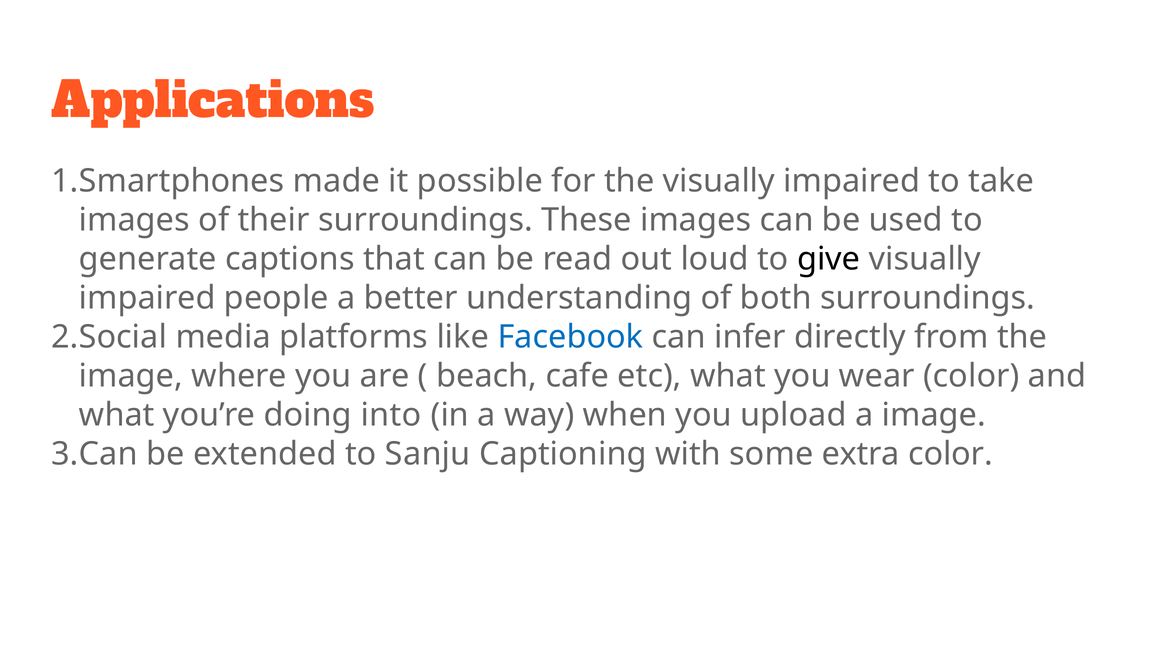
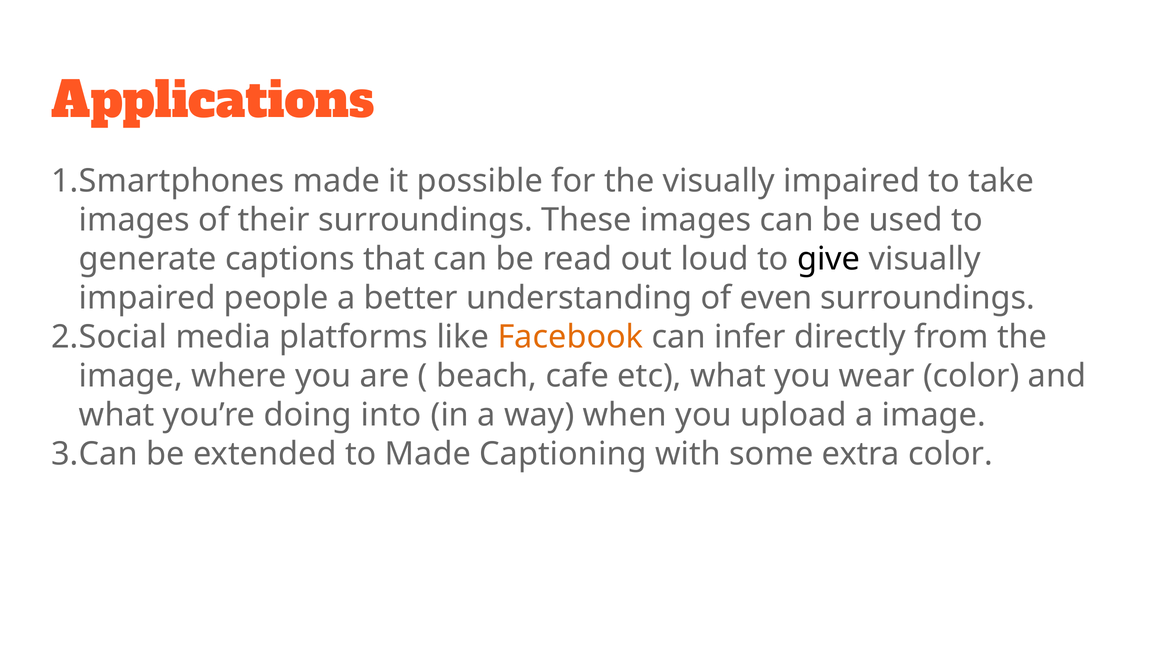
both: both -> even
Facebook colour: blue -> orange
to Sanju: Sanju -> Made
